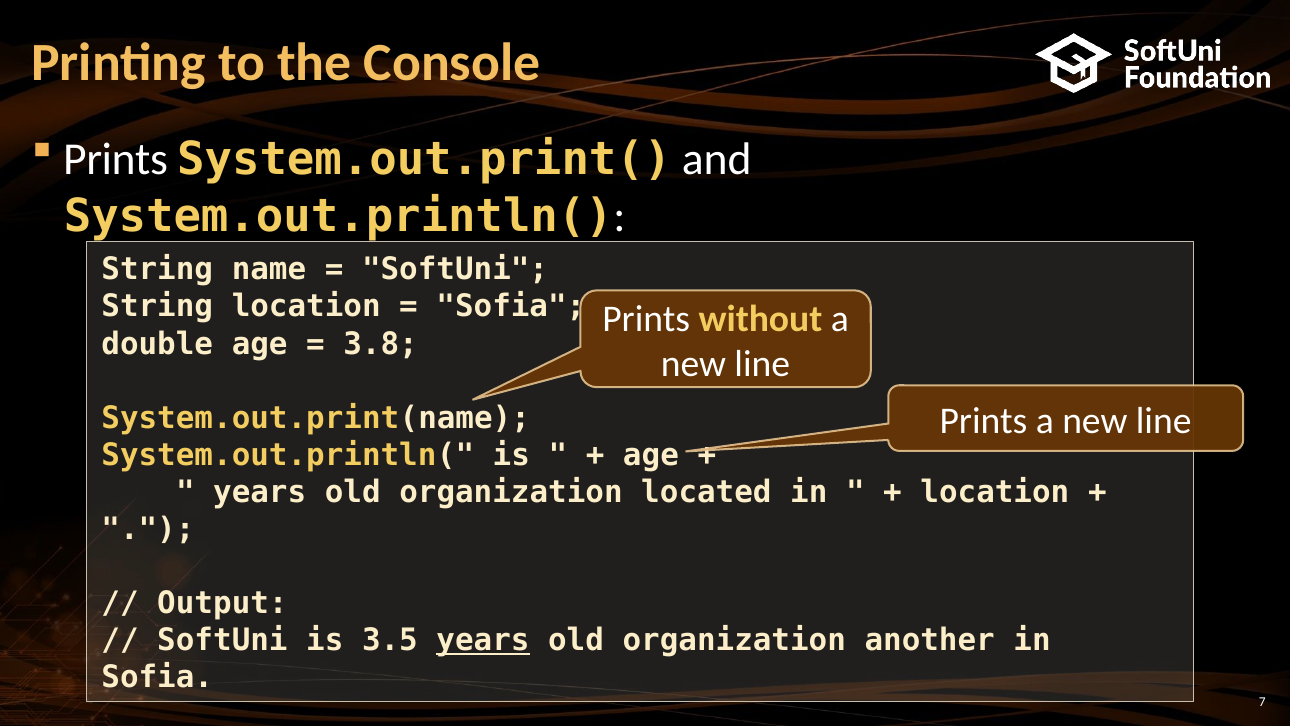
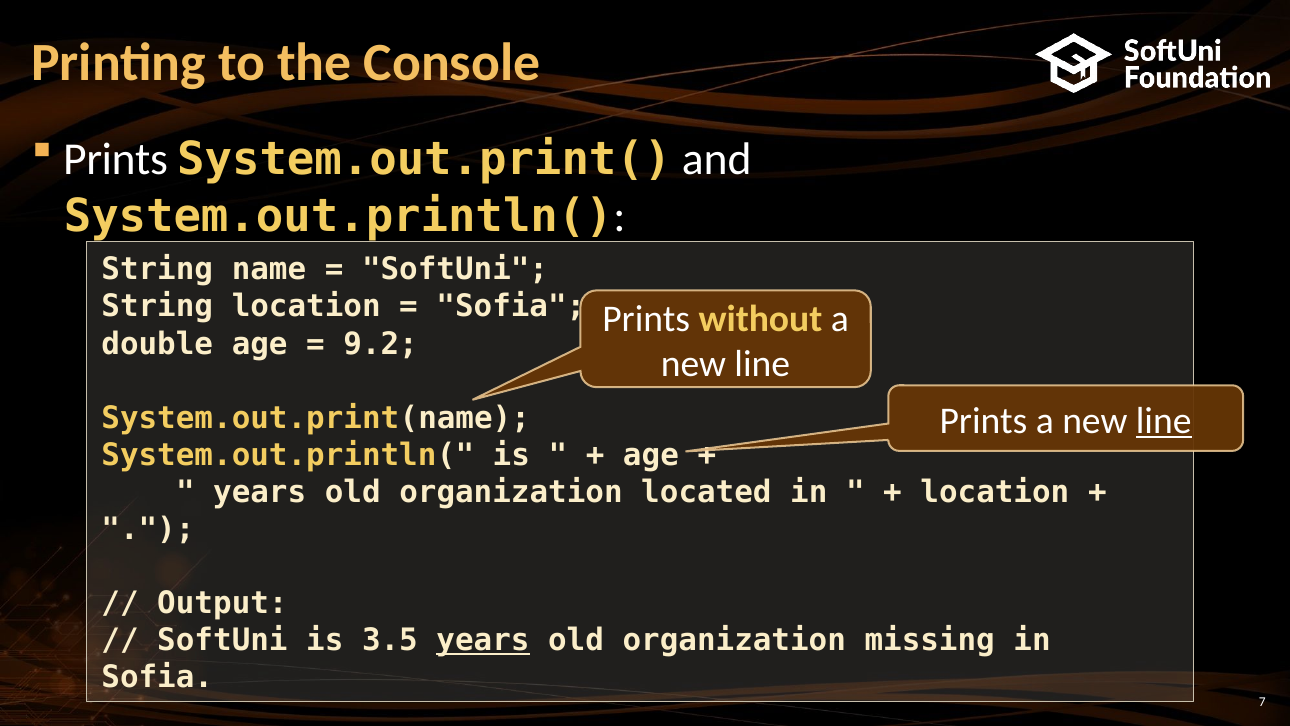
3.8: 3.8 -> 9.2
line at (1164, 421) underline: none -> present
another: another -> missing
